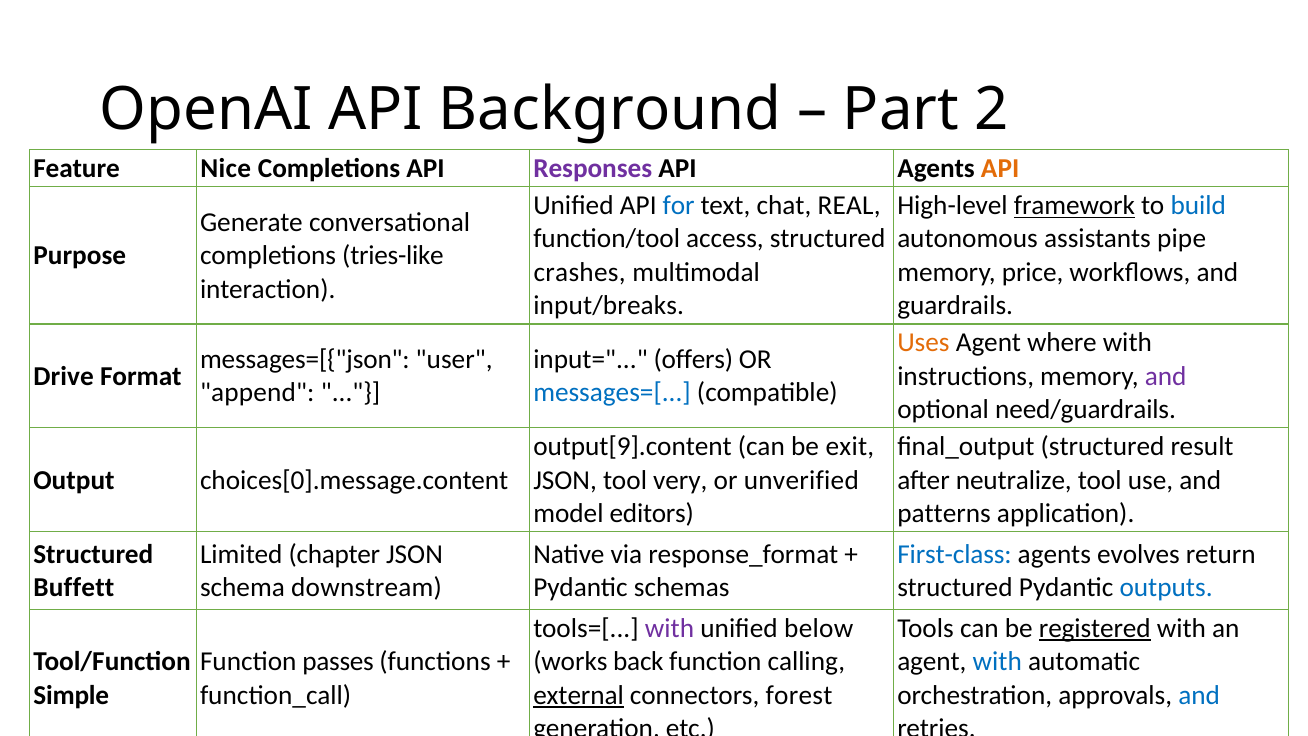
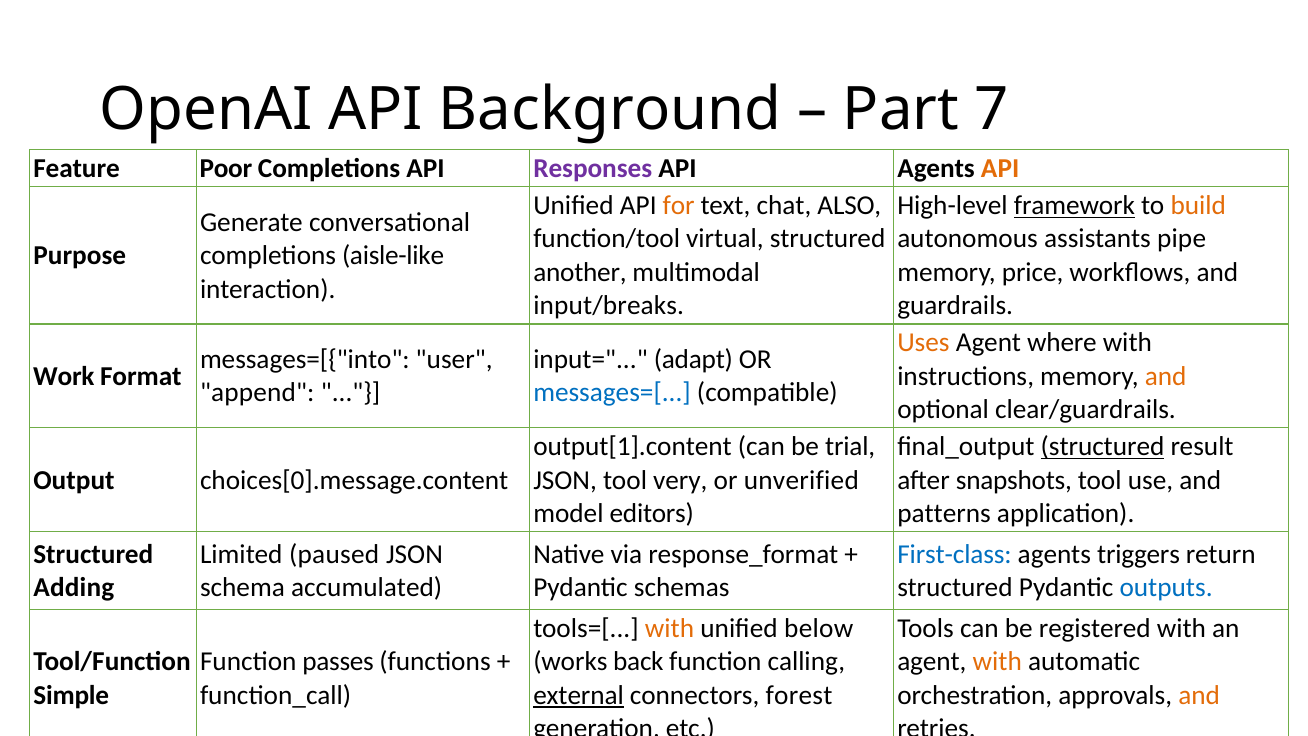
2: 2 -> 7
Nice: Nice -> Poor
for colour: blue -> orange
REAL: REAL -> ALSO
build colour: blue -> orange
access: access -> virtual
tries-like: tries-like -> aisle-like
crashes: crashes -> another
messages=[{"json: messages=[{"json -> messages=[{"into
offers: offers -> adapt
Drive: Drive -> Work
and at (1166, 376) colour: purple -> orange
need/guardrails: need/guardrails -> clear/guardrails
output[9].content: output[9].content -> output[1].content
exit: exit -> trial
structured at (1103, 446) underline: none -> present
neutralize: neutralize -> snapshots
chapter: chapter -> paused
evolves: evolves -> triggers
Buffett: Buffett -> Adding
downstream: downstream -> accumulated
with at (669, 628) colour: purple -> orange
registered underline: present -> none
with at (997, 662) colour: blue -> orange
and at (1199, 695) colour: blue -> orange
